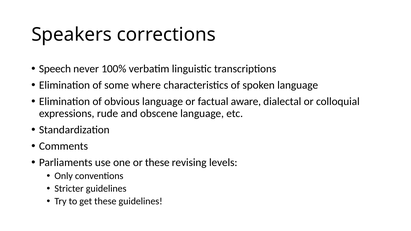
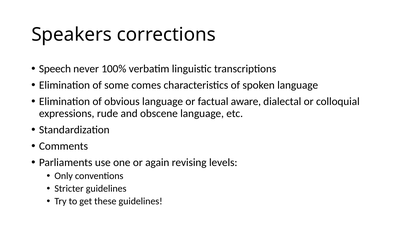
where: where -> comes
or these: these -> again
